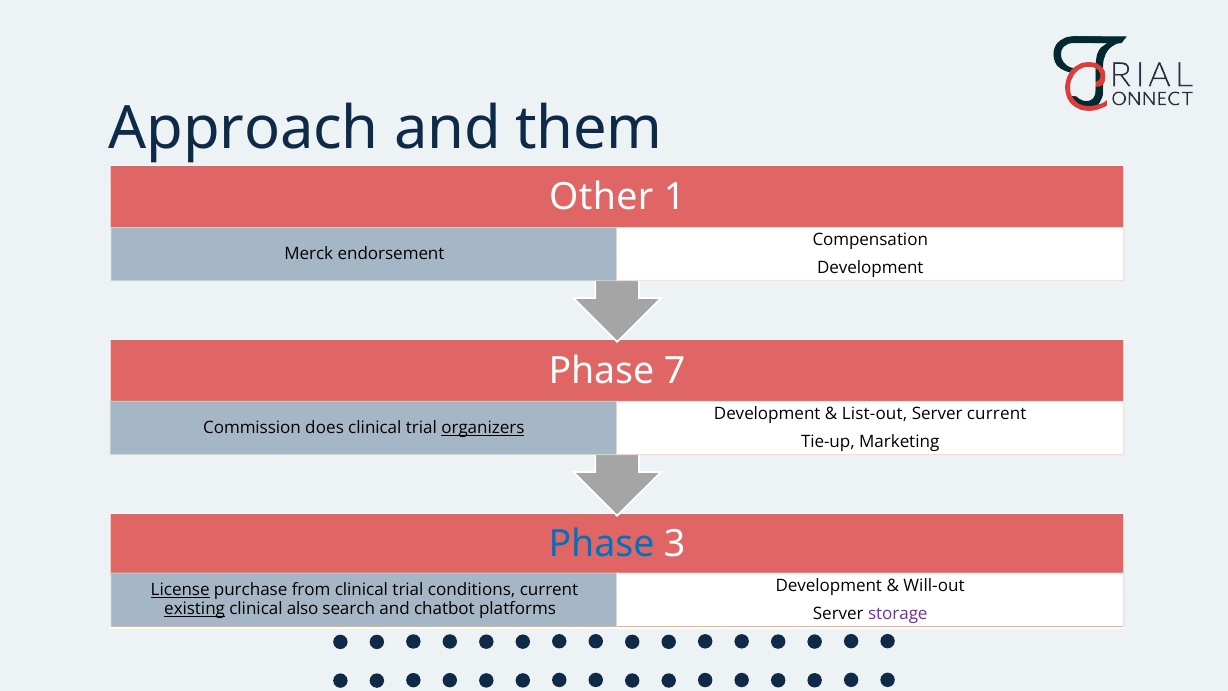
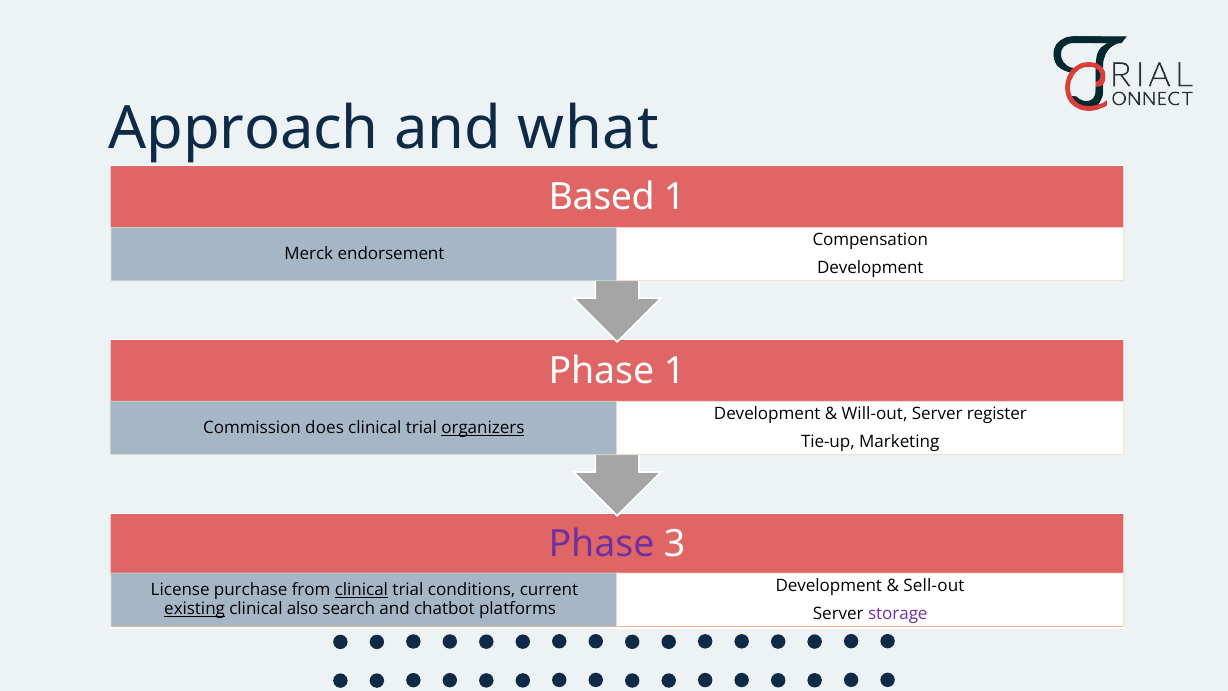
them: them -> what
Other: Other -> Based
Phase 7: 7 -> 1
List-out: List-out -> Will-out
Server current: current -> register
Phase at (601, 544) colour: blue -> purple
Will-out: Will-out -> Sell-out
License underline: present -> none
clinical at (361, 590) underline: none -> present
